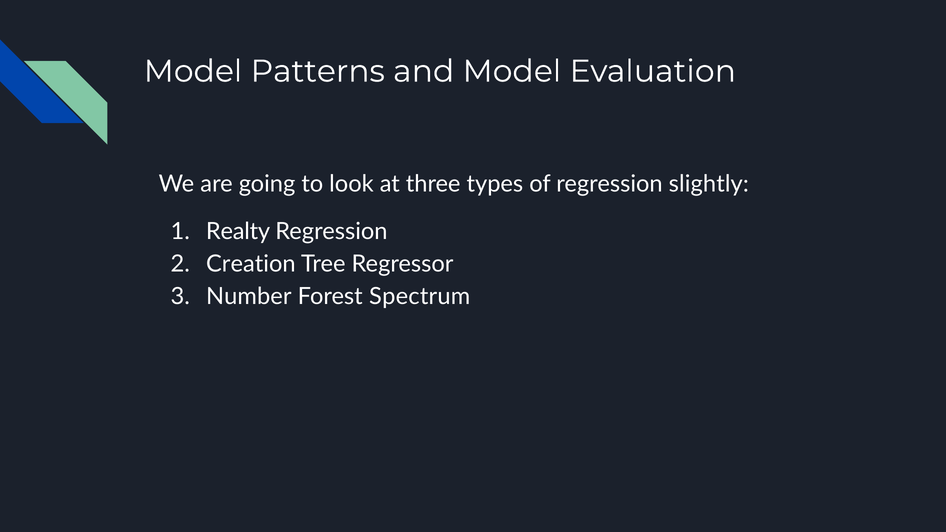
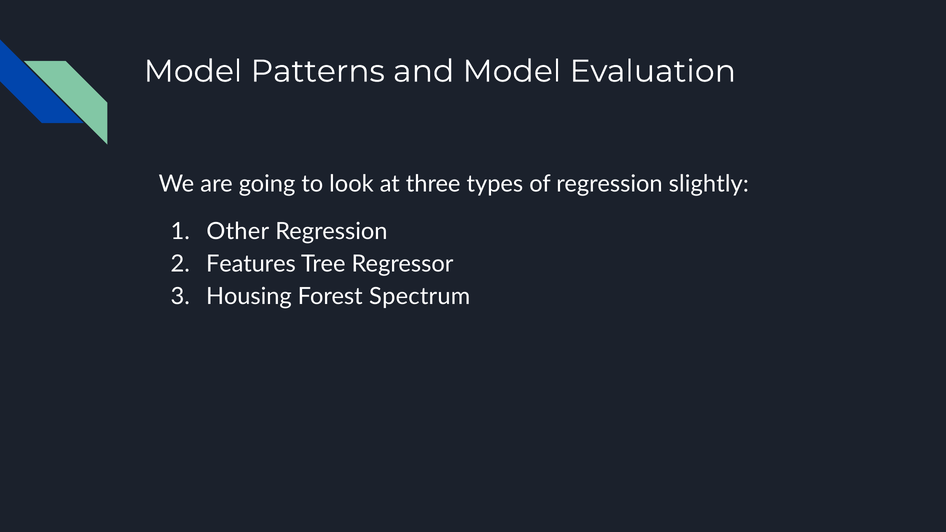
Realty: Realty -> Other
Creation: Creation -> Features
Number: Number -> Housing
